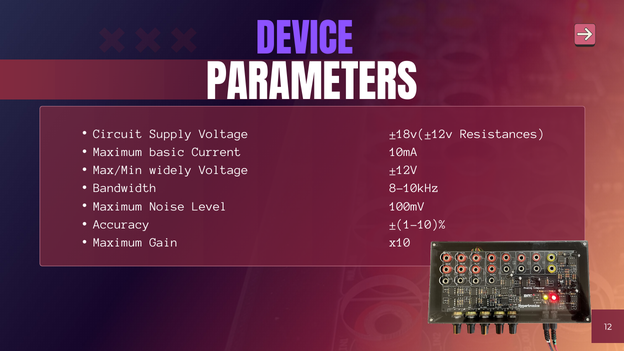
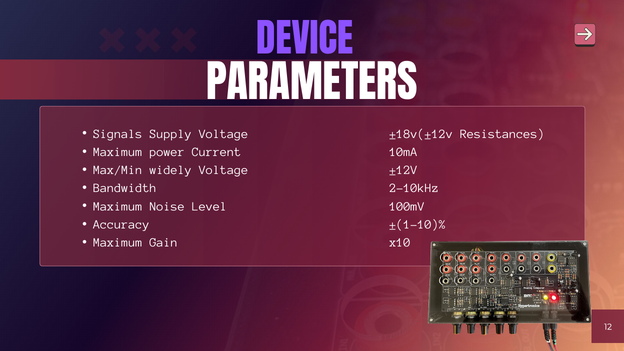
Circuit: Circuit -> Signals
basic: basic -> power
8-10kHz: 8-10kHz -> 2-10kHz
